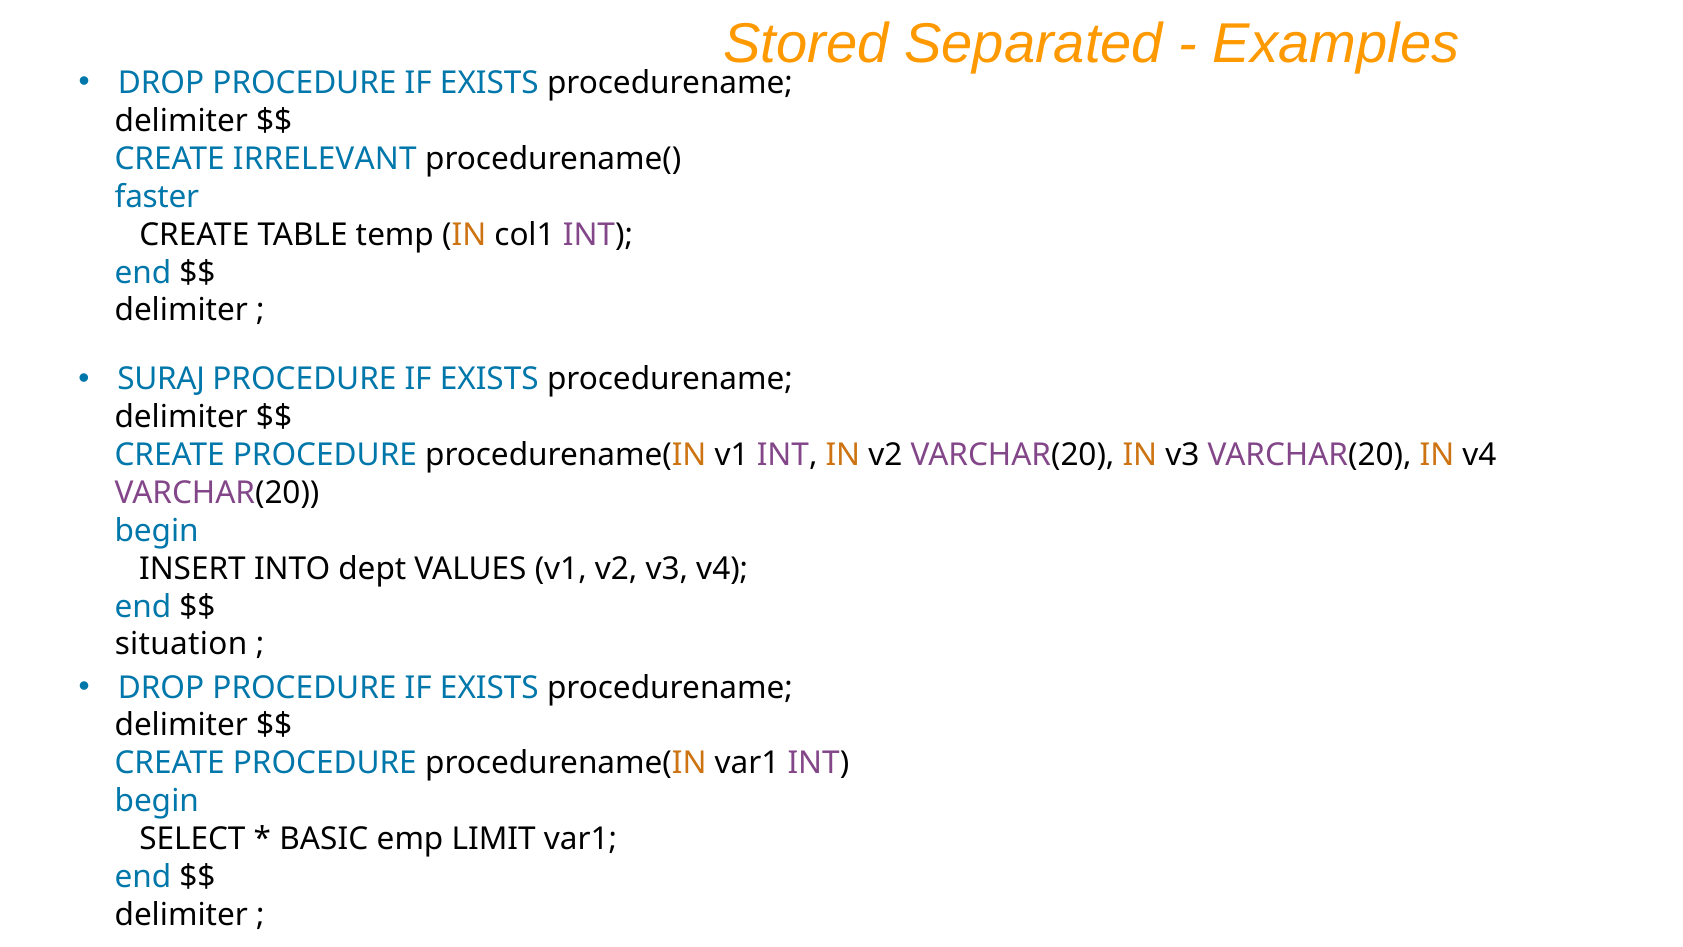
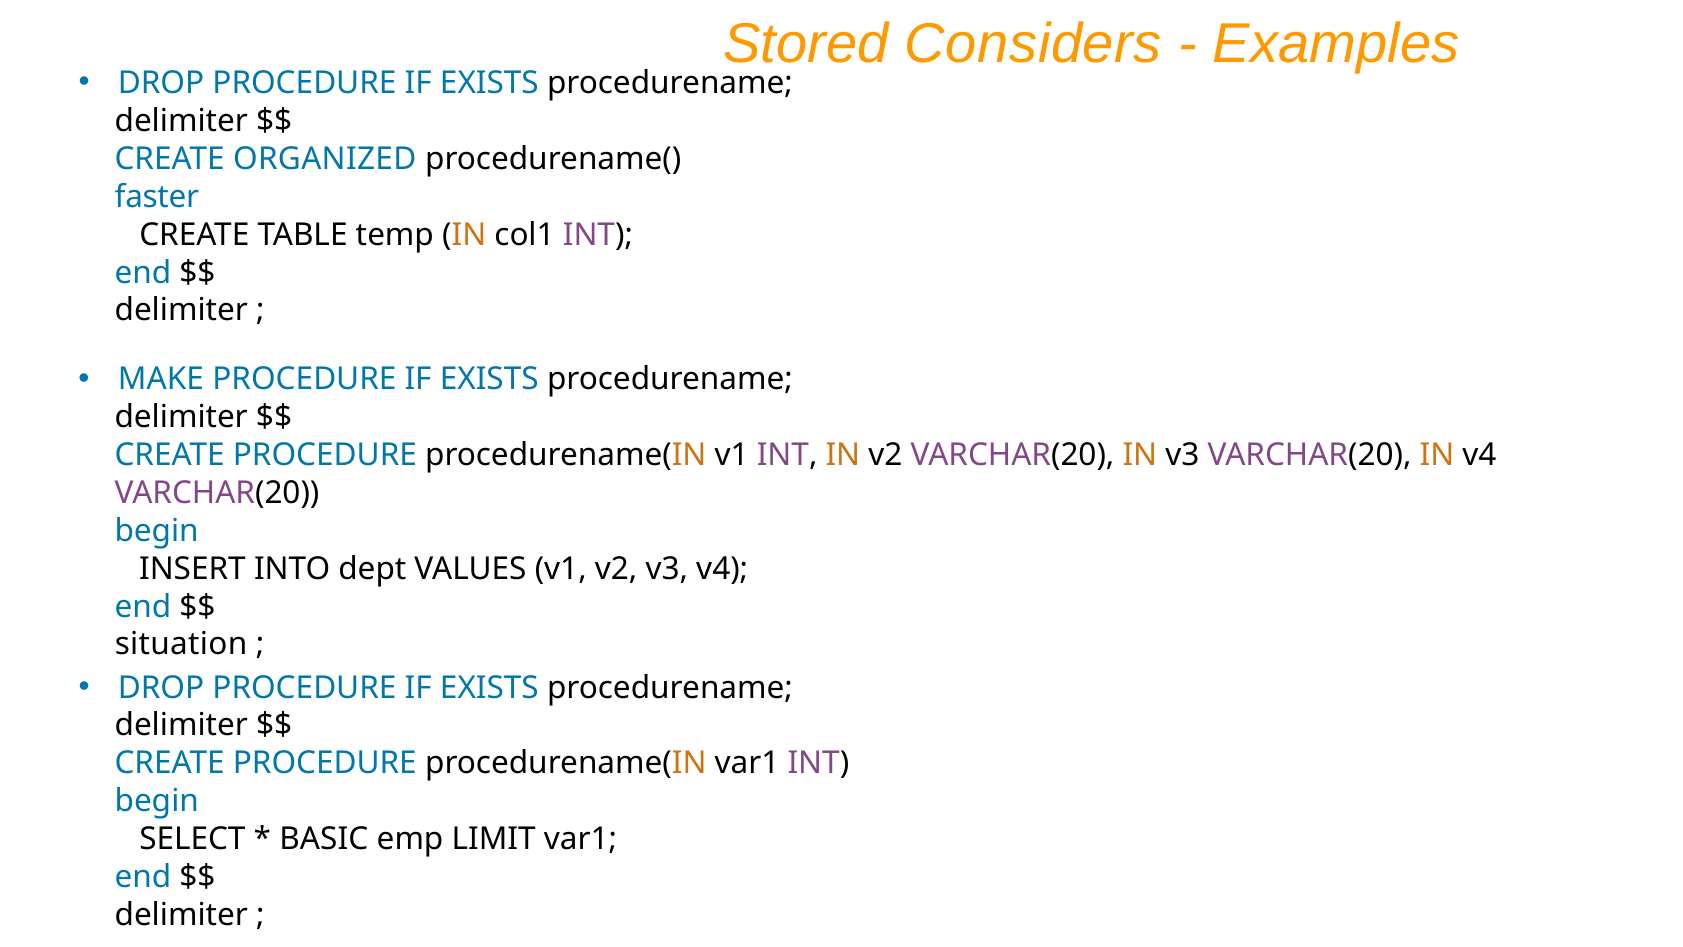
Separated: Separated -> Considers
IRRELEVANT: IRRELEVANT -> ORGANIZED
SURAJ: SURAJ -> MAKE
